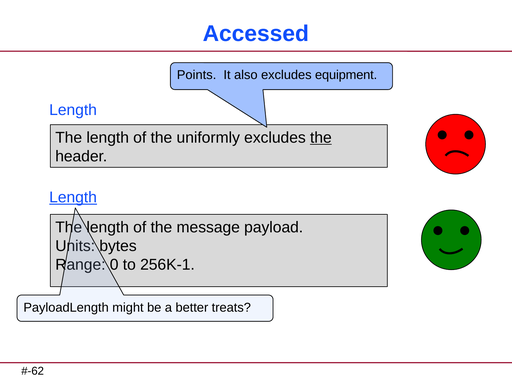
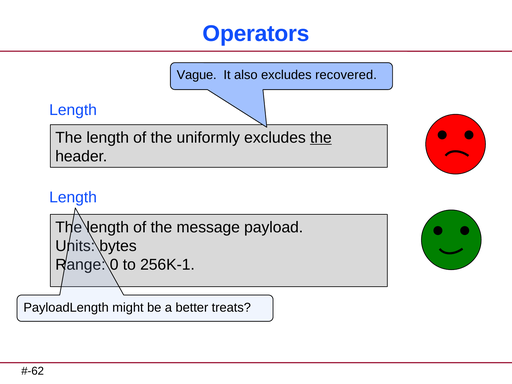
Accessed: Accessed -> Operators
Points: Points -> Vague
equipment: equipment -> recovered
Length at (73, 197) underline: present -> none
